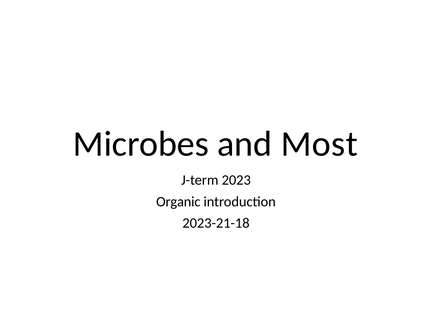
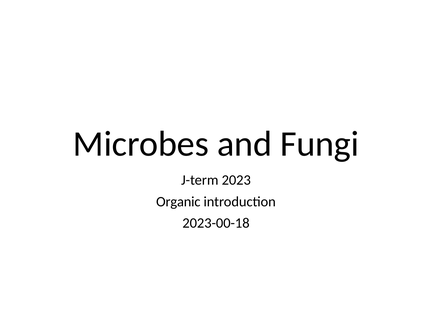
Most: Most -> Fungi
2023-21-18: 2023-21-18 -> 2023-00-18
